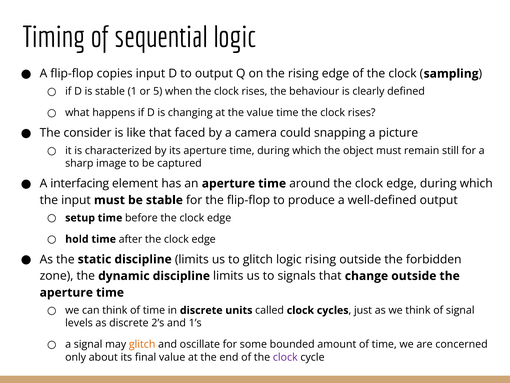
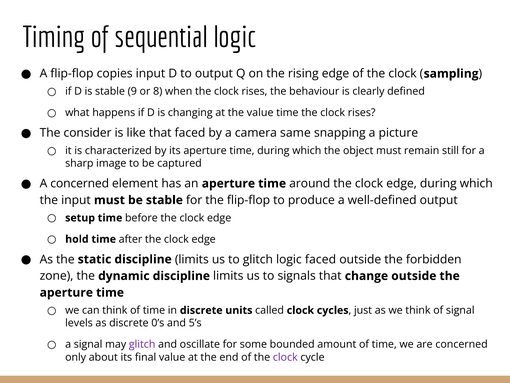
1: 1 -> 9
5: 5 -> 8
could: could -> same
A interfacing: interfacing -> concerned
logic rising: rising -> faced
2’s: 2’s -> 0’s
1’s: 1’s -> 5’s
glitch at (142, 344) colour: orange -> purple
